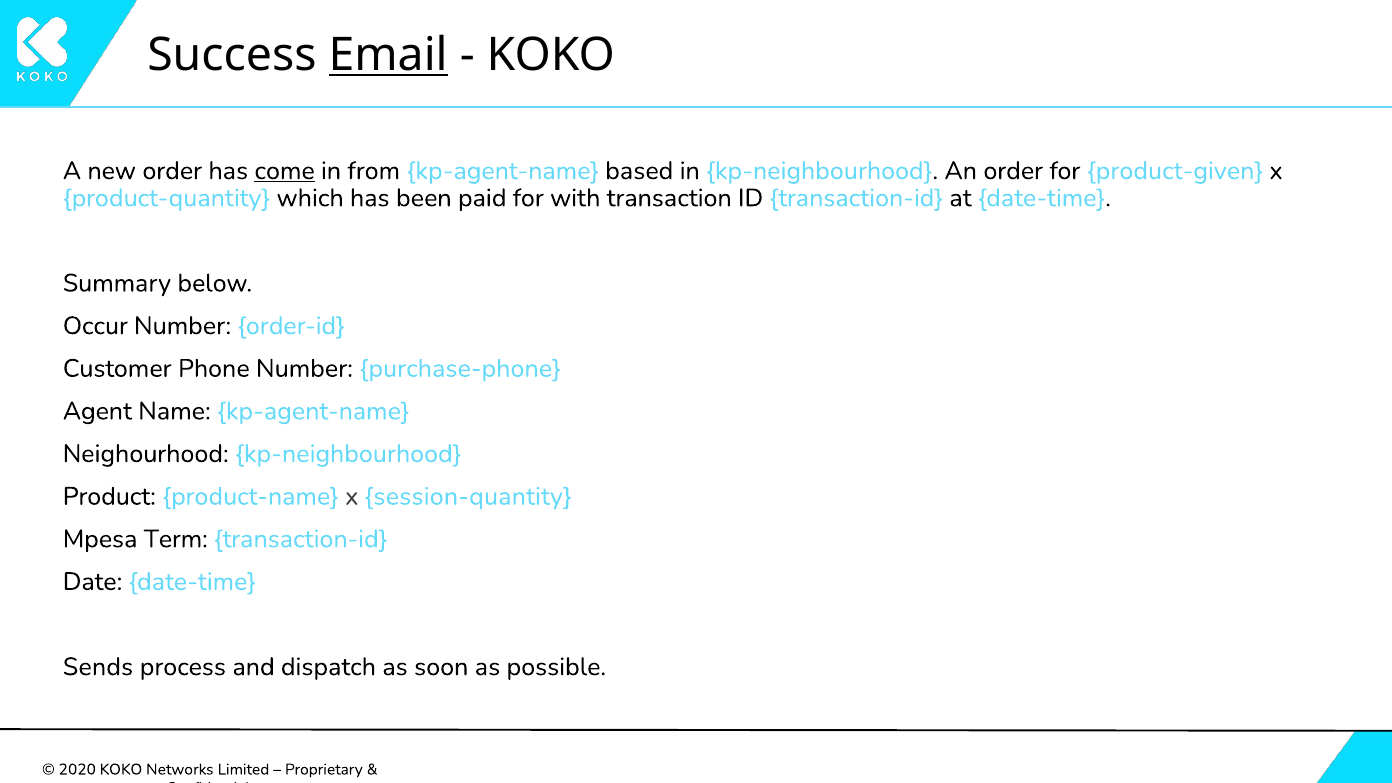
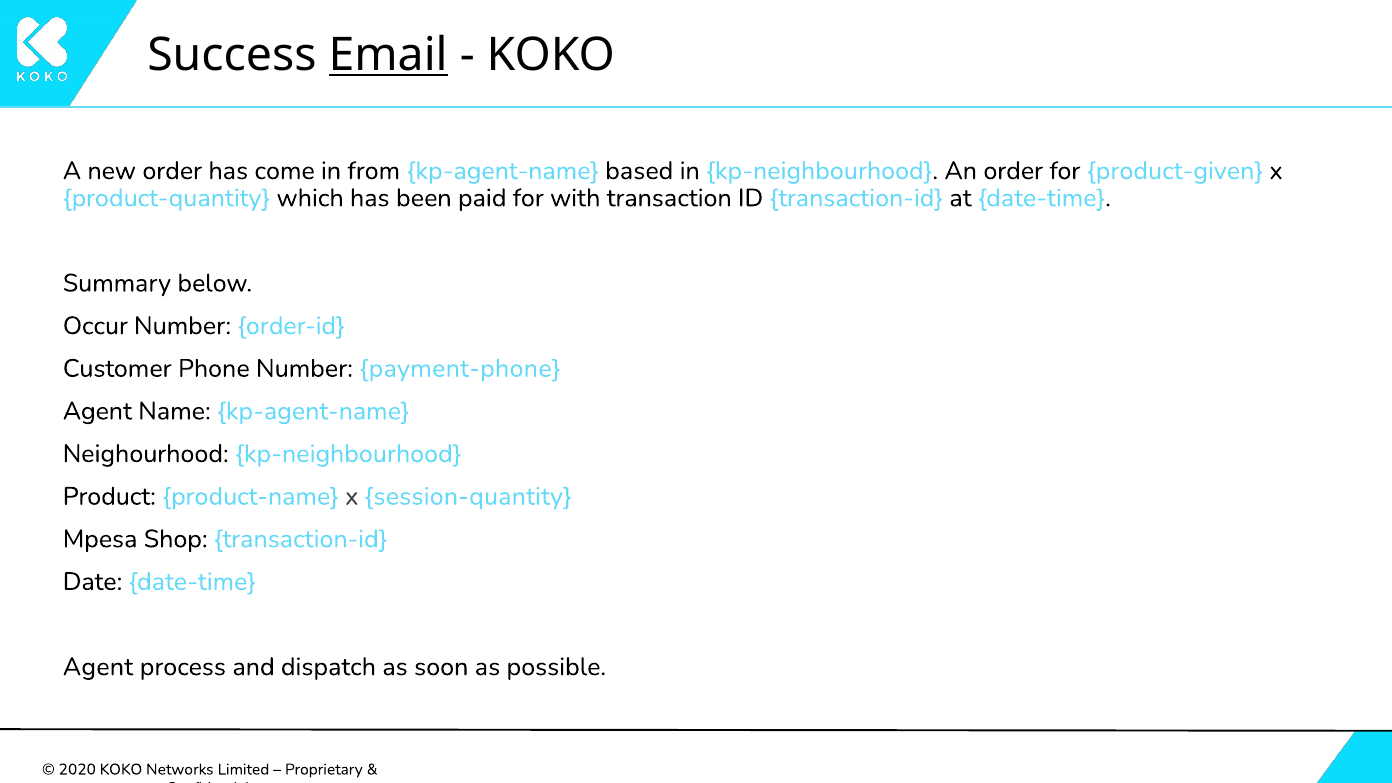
come underline: present -> none
purchase-phone: purchase-phone -> payment-phone
Term: Term -> Shop
Sends at (98, 667): Sends -> Agent
